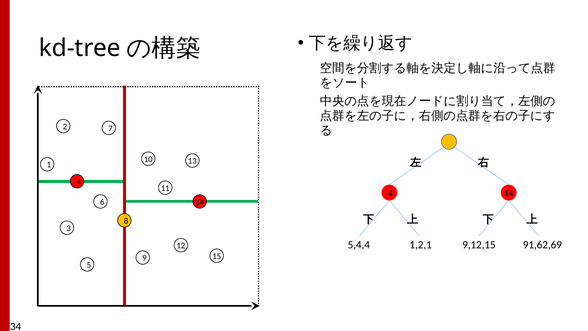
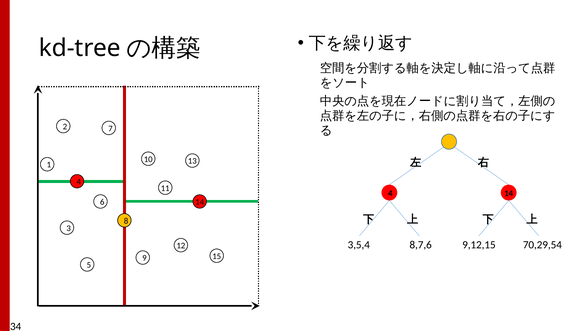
5,4,4: 5,4,4 -> 3,5,4
1,2,1: 1,2,1 -> 8,7,6
91,62,69: 91,62,69 -> 70,29,54
